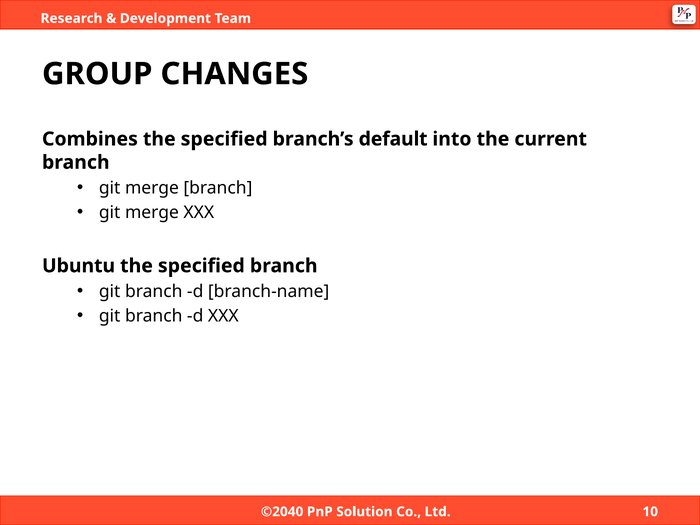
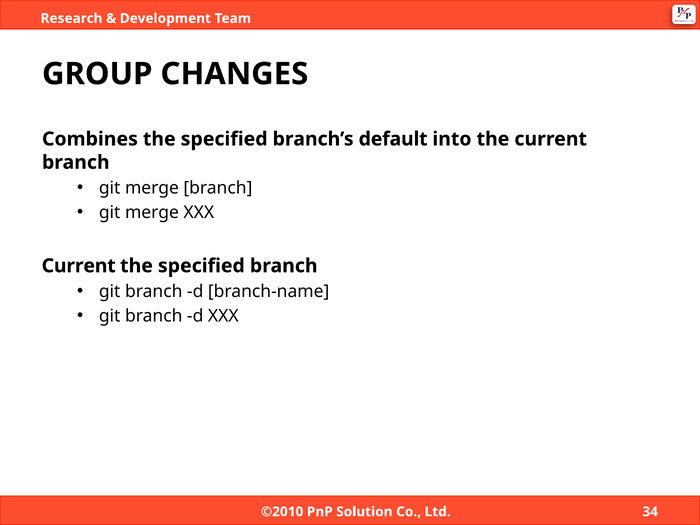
Ubuntu at (79, 266): Ubuntu -> Current
©2040: ©2040 -> ©2010
10: 10 -> 34
